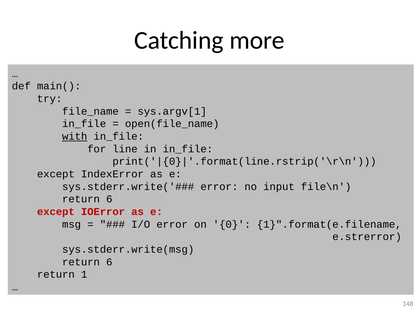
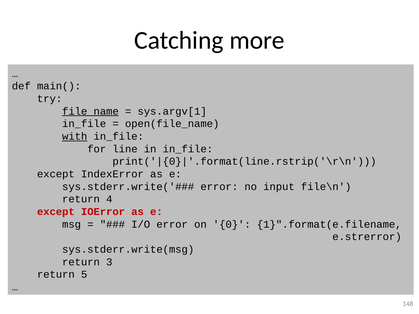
file_name underline: none -> present
6 at (109, 199): 6 -> 4
6 at (109, 262): 6 -> 3
1: 1 -> 5
